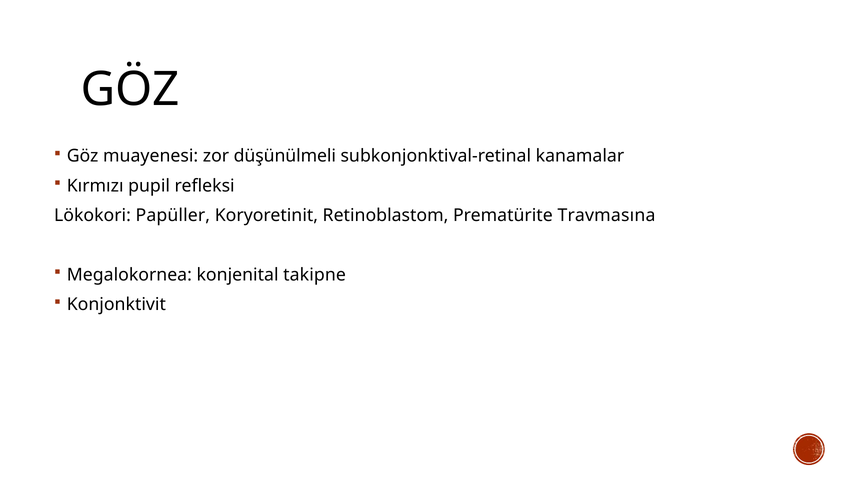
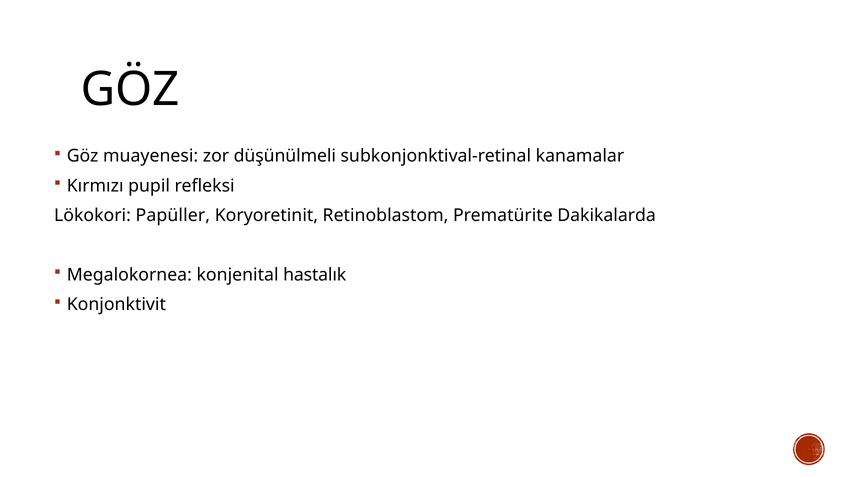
Travmasına: Travmasına -> Dakikalarda
takipne: takipne -> hastalık
